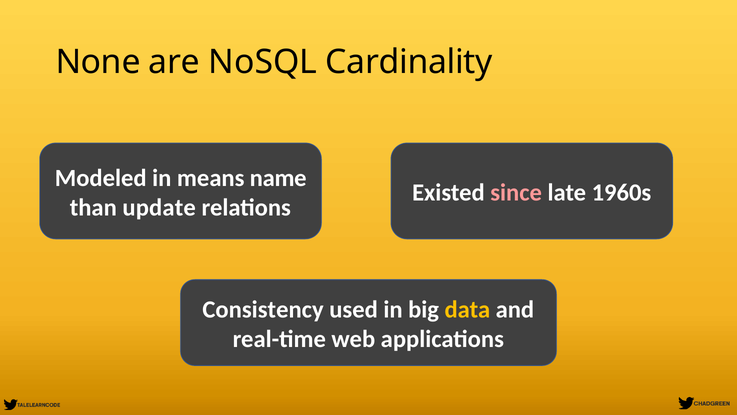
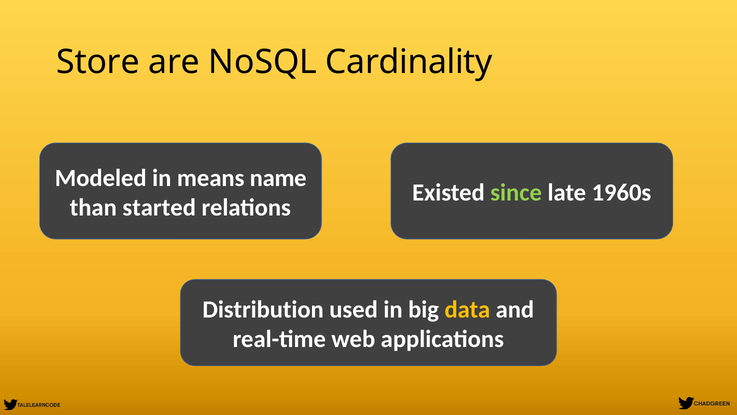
None: None -> Store
since colour: pink -> light green
update: update -> started
Consistency: Consistency -> Distribution
